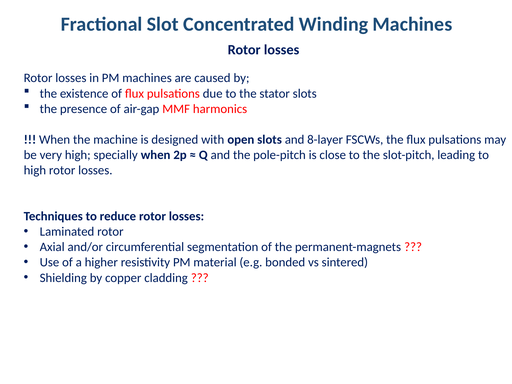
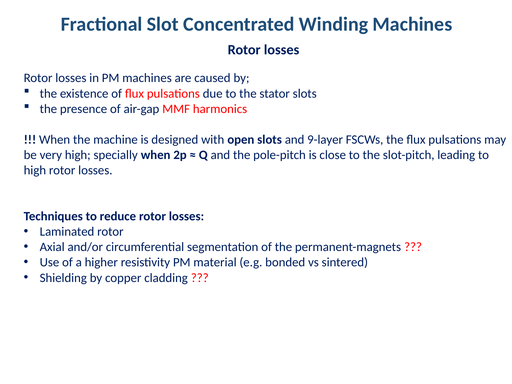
8-layer: 8-layer -> 9-layer
